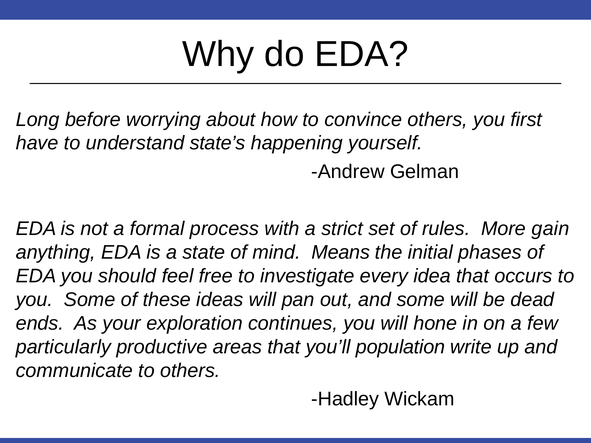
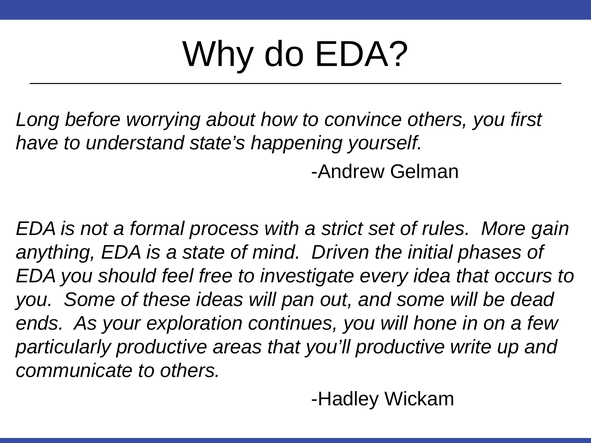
Means: Means -> Driven
you’ll population: population -> productive
